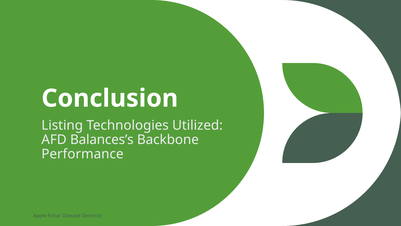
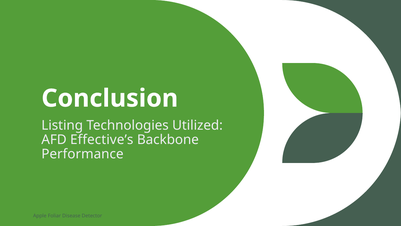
Balances’s: Balances’s -> Effective’s
